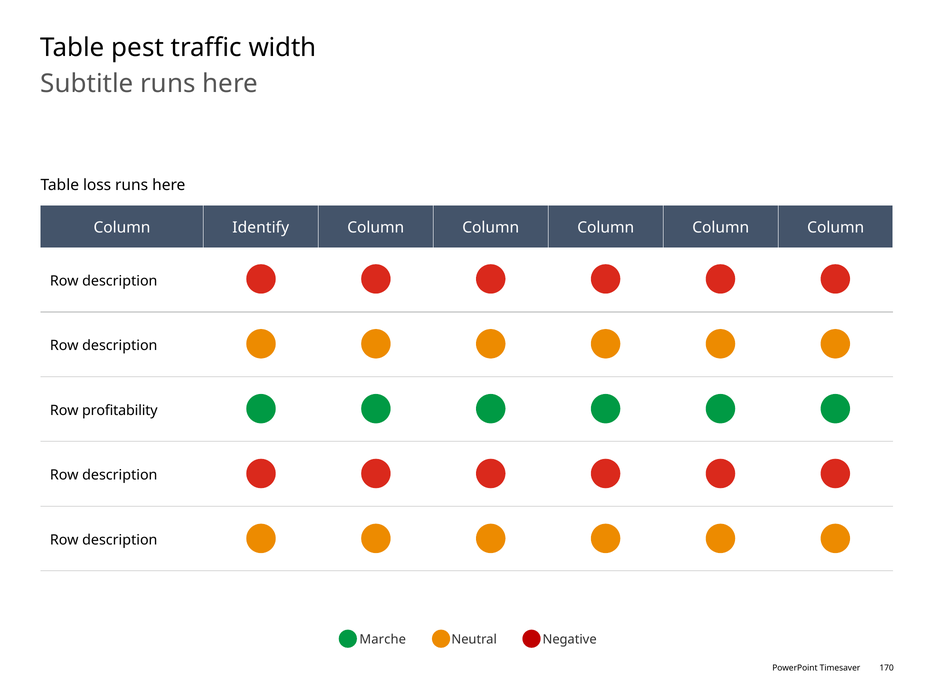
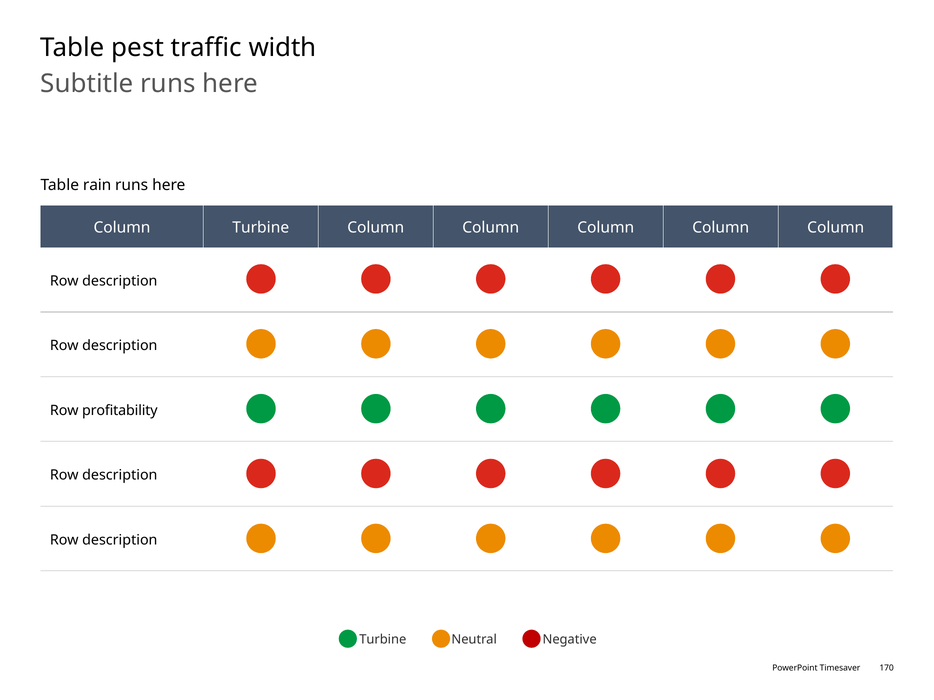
loss: loss -> rain
Column Identify: Identify -> Turbine
Marche at (383, 640): Marche -> Turbine
